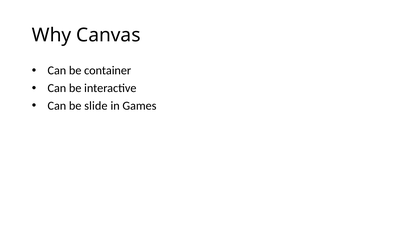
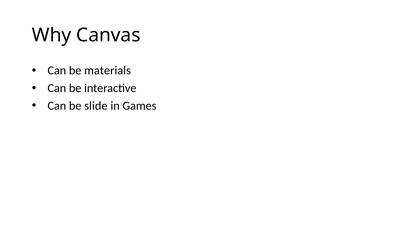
container: container -> materials
